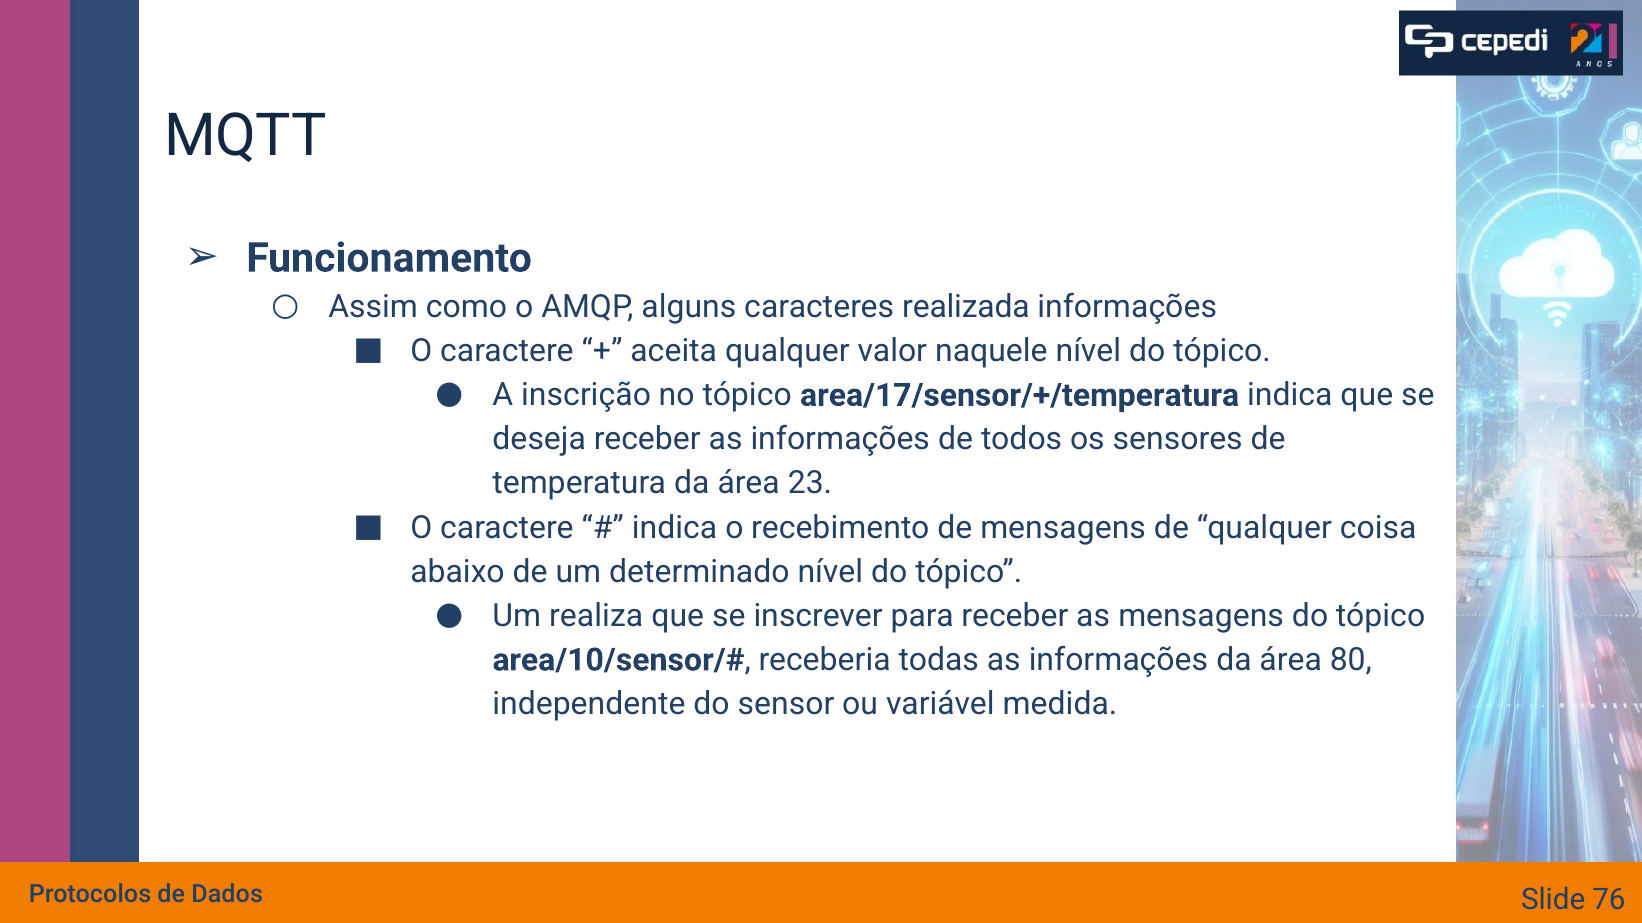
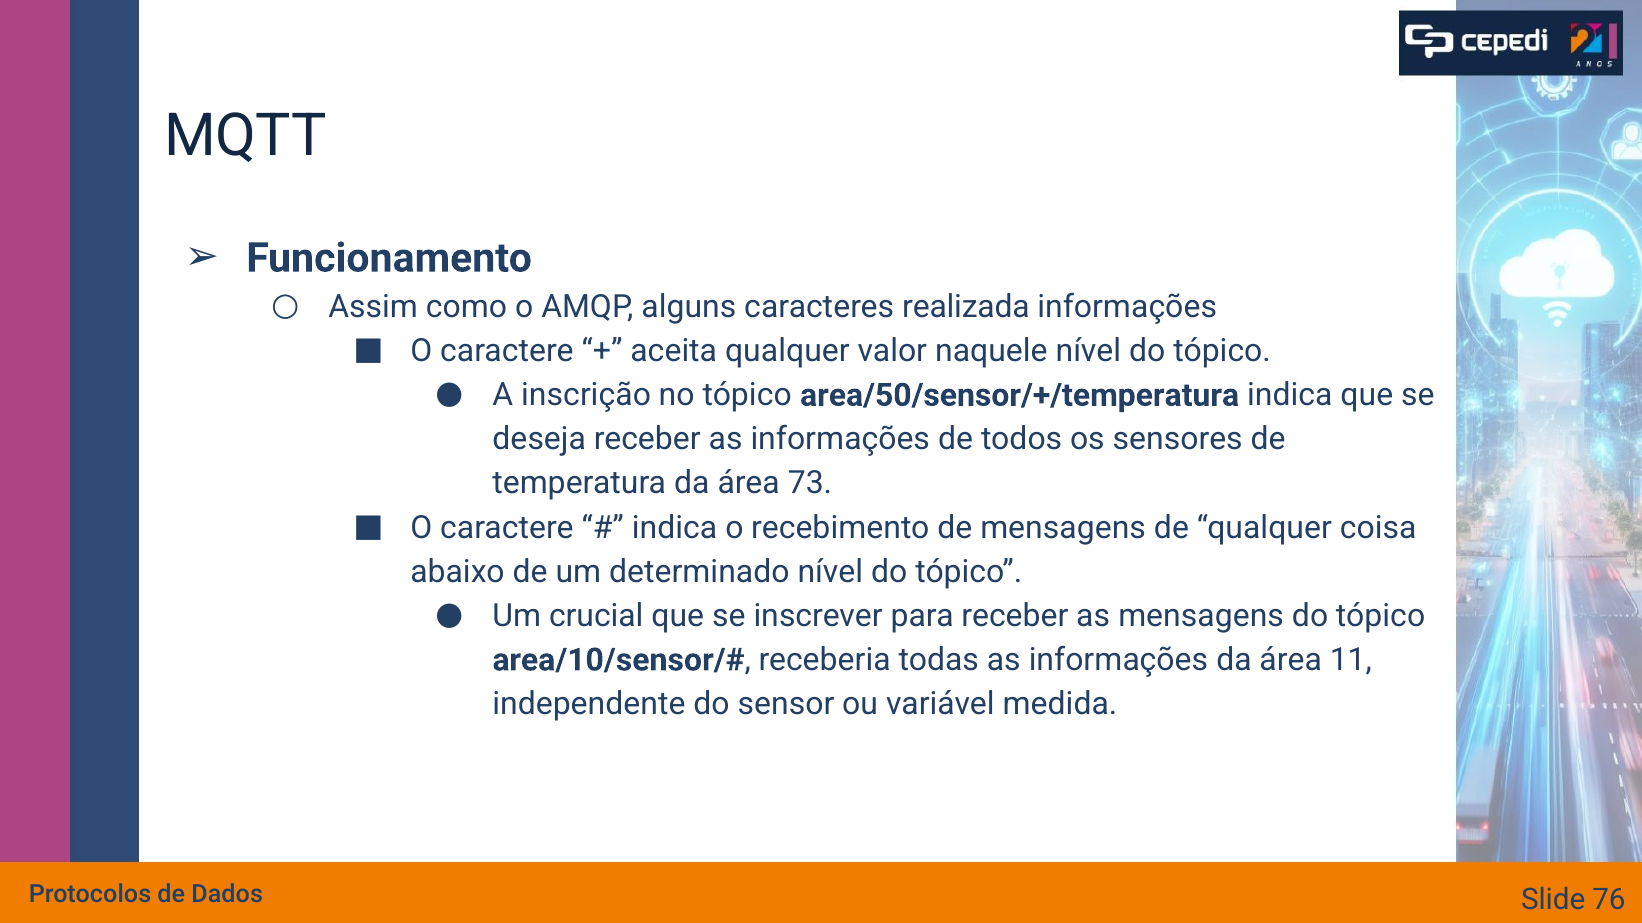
area/17/sensor/+/temperatura: area/17/sensor/+/temperatura -> area/50/sensor/+/temperatura
23: 23 -> 73
realiza: realiza -> crucial
80: 80 -> 11
